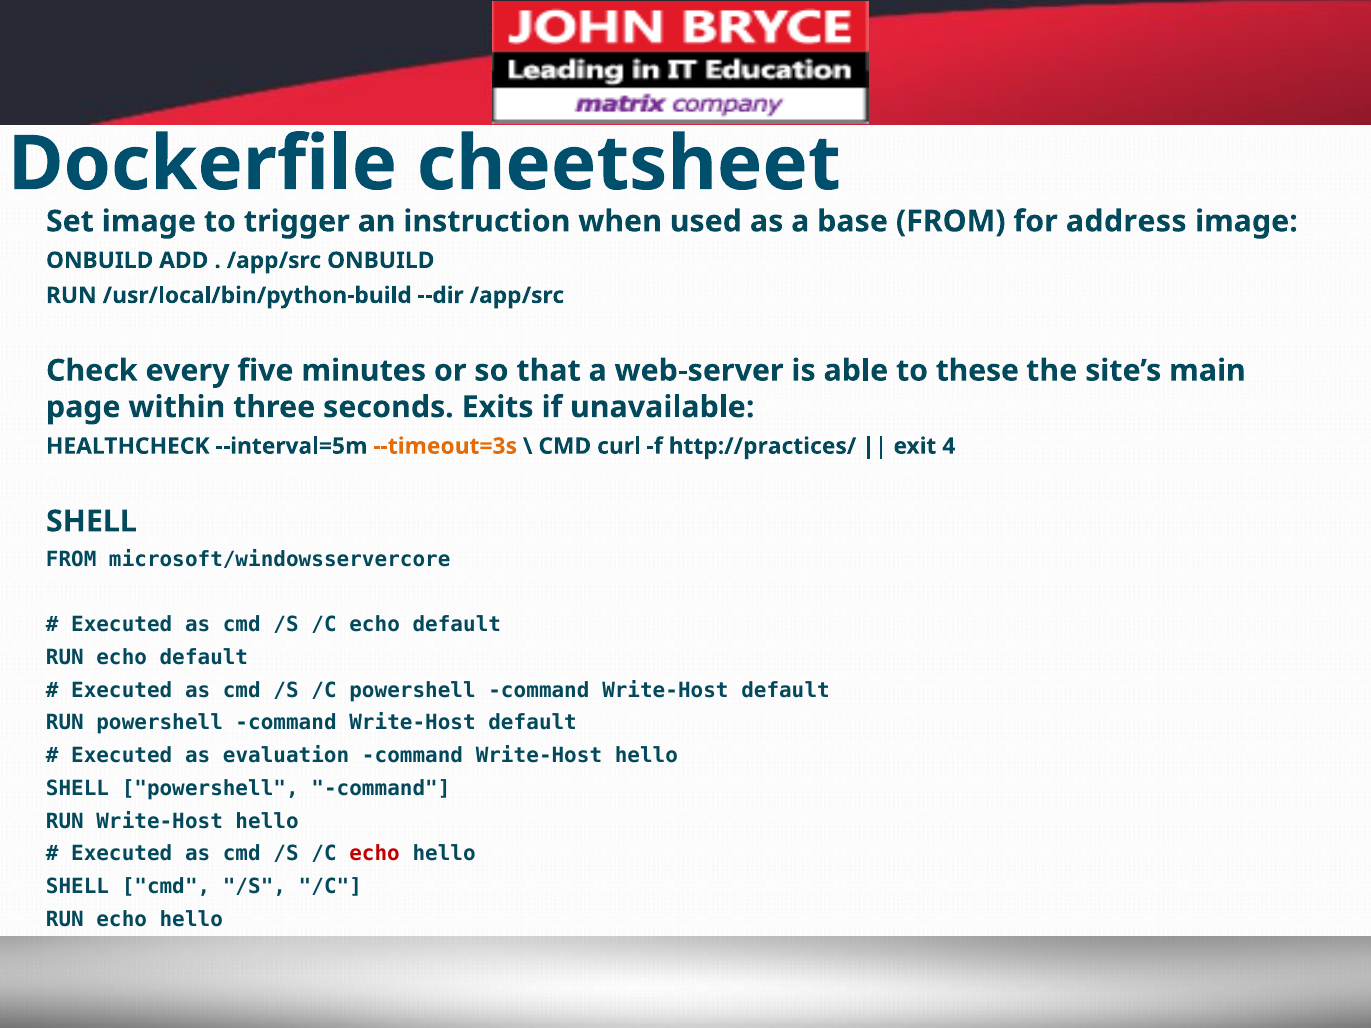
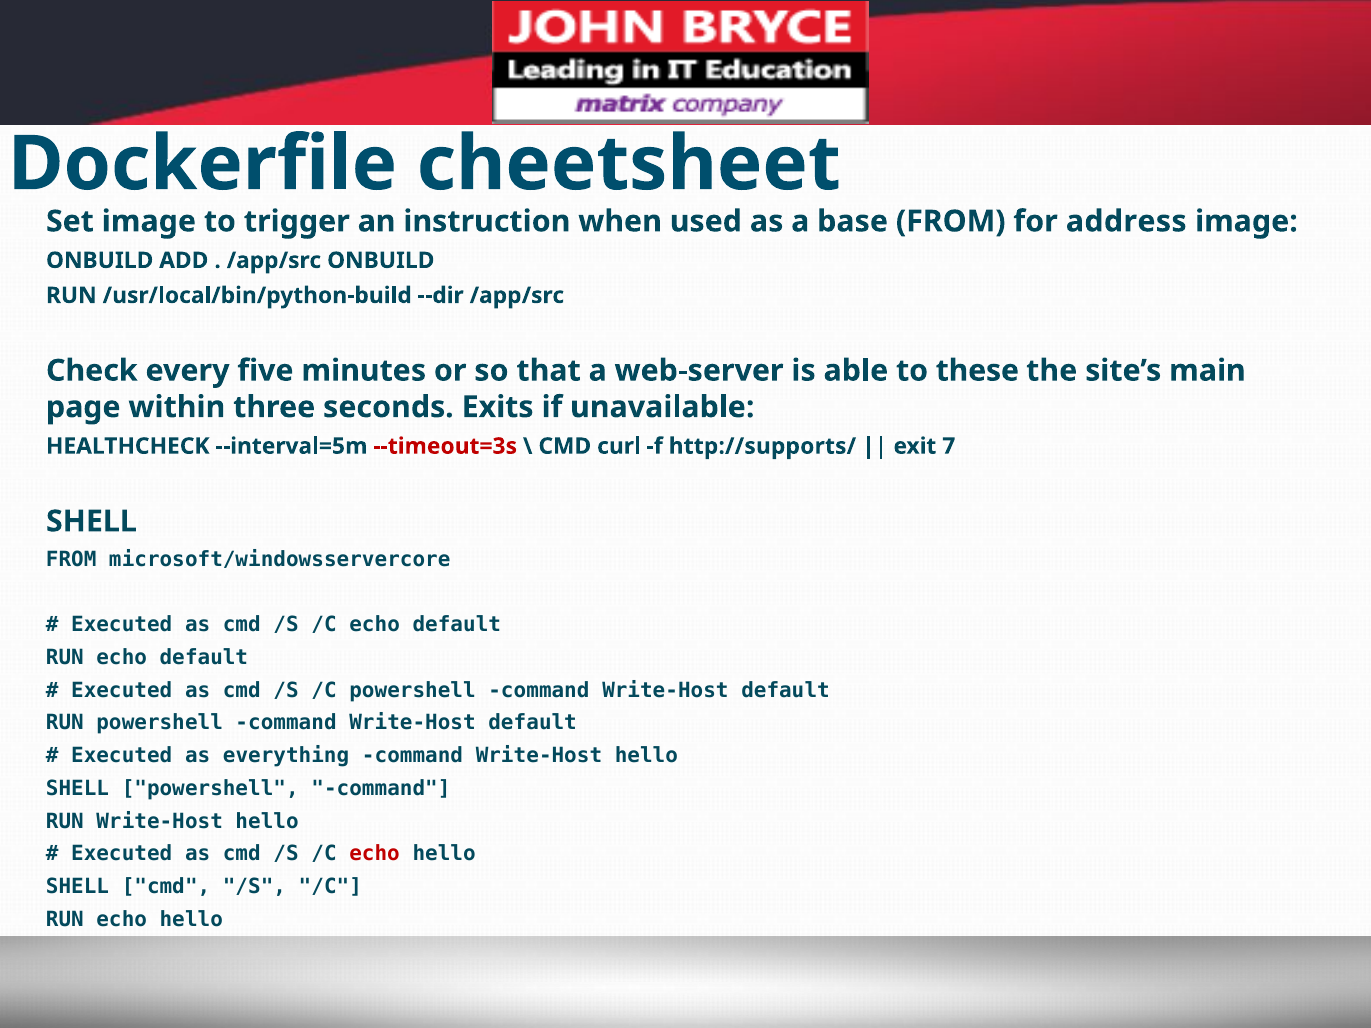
--timeout=3s colour: orange -> red
http://practices/: http://practices/ -> http://supports/
4: 4 -> 7
evaluation: evaluation -> everything
